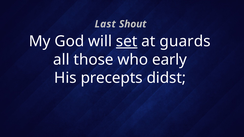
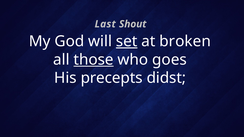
guards: guards -> broken
those underline: none -> present
early: early -> goes
